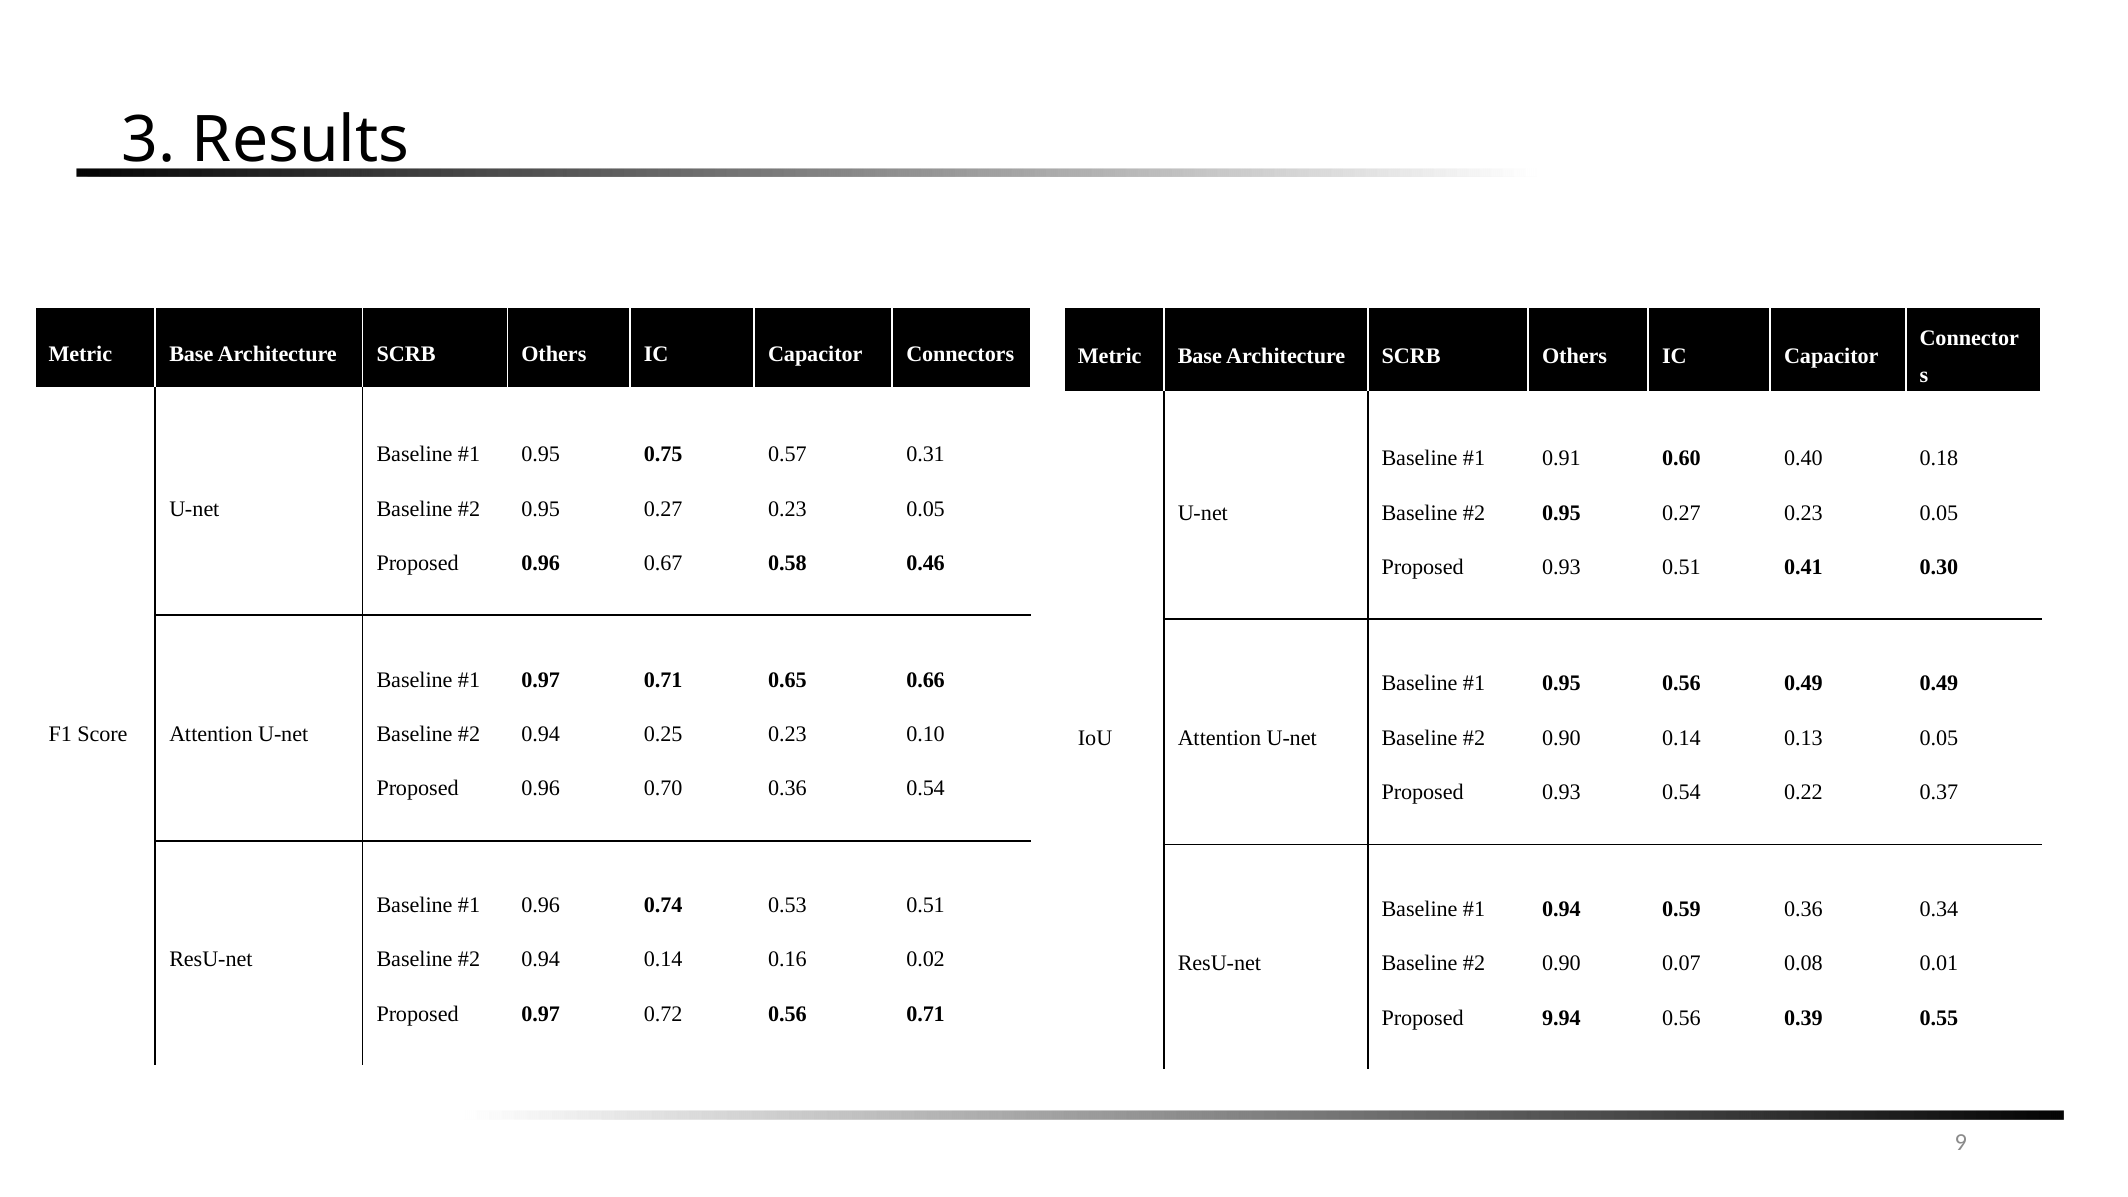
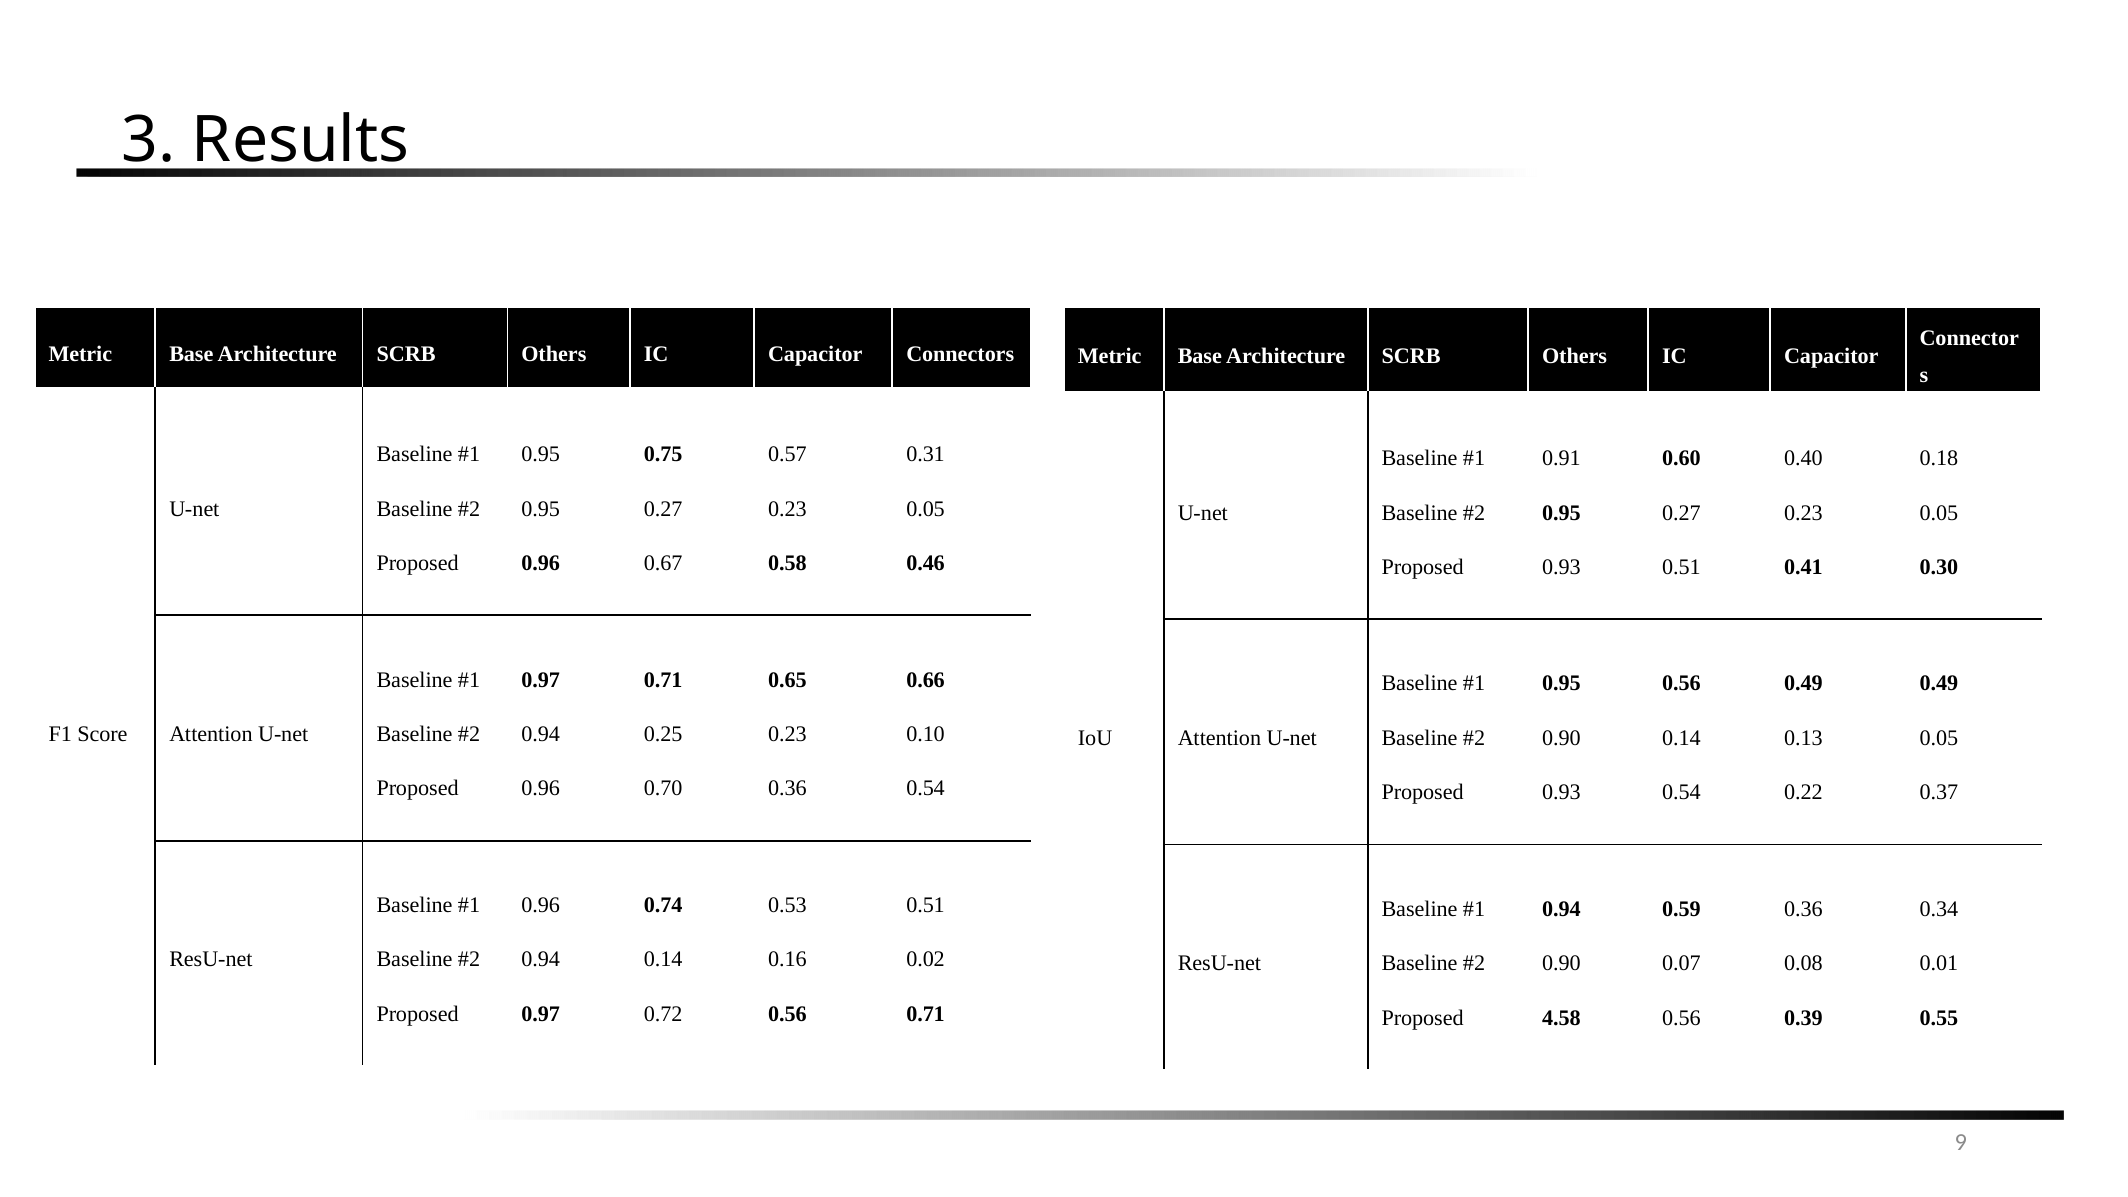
9.94: 9.94 -> 4.58
